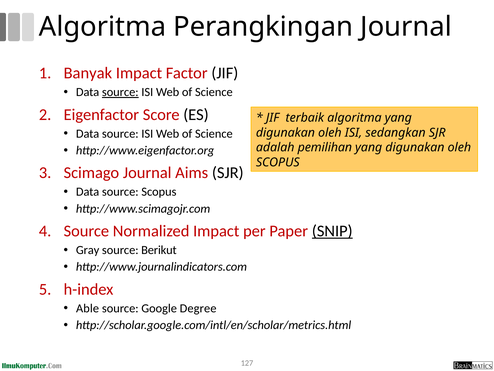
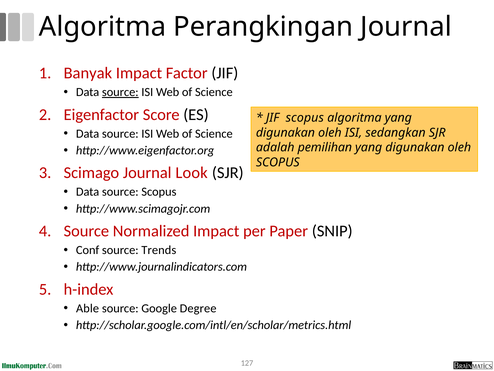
JIF terbaik: terbaik -> scopus
Aims: Aims -> Look
SNIP underline: present -> none
Gray: Gray -> Conf
Berikut: Berikut -> Trends
